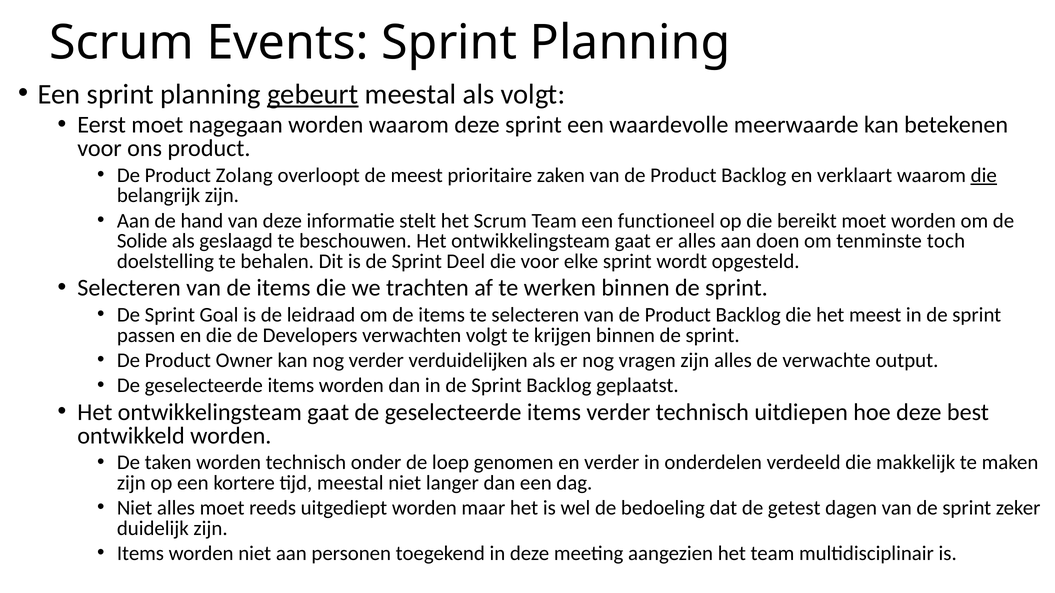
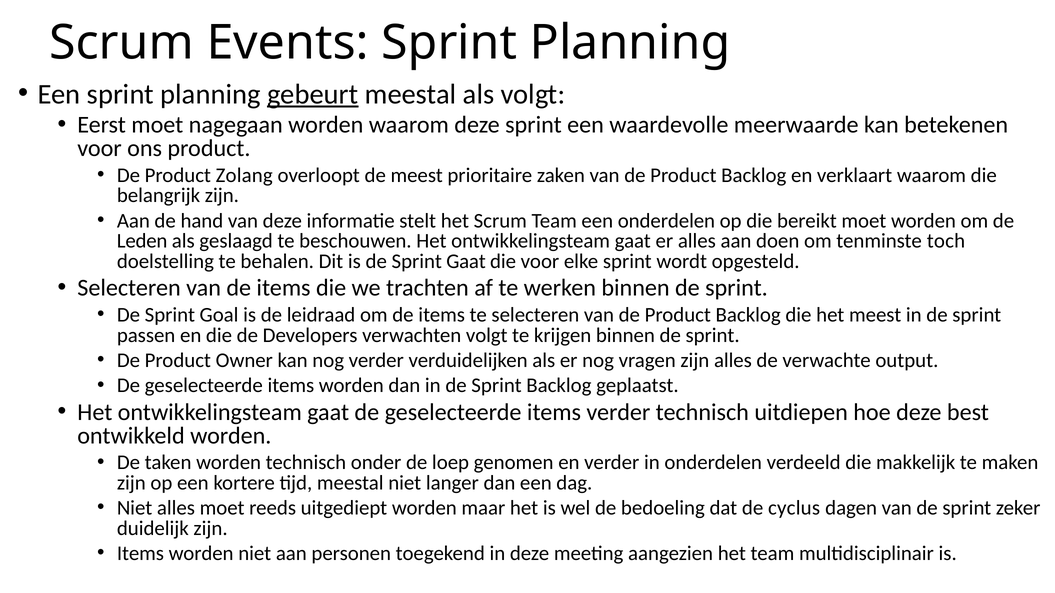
die at (984, 175) underline: present -> none
een functioneel: functioneel -> onderdelen
Solide: Solide -> Leden
Sprint Deel: Deel -> Gaat
getest: getest -> cyclus
